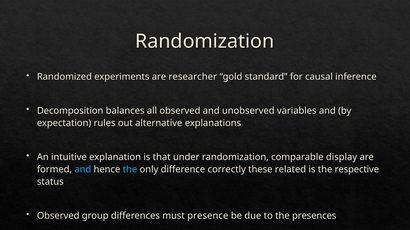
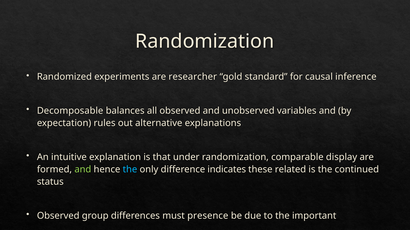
Decomposition: Decomposition -> Decomposable
and at (83, 170) colour: light blue -> light green
correctly: correctly -> indicates
respective: respective -> continued
presences: presences -> important
